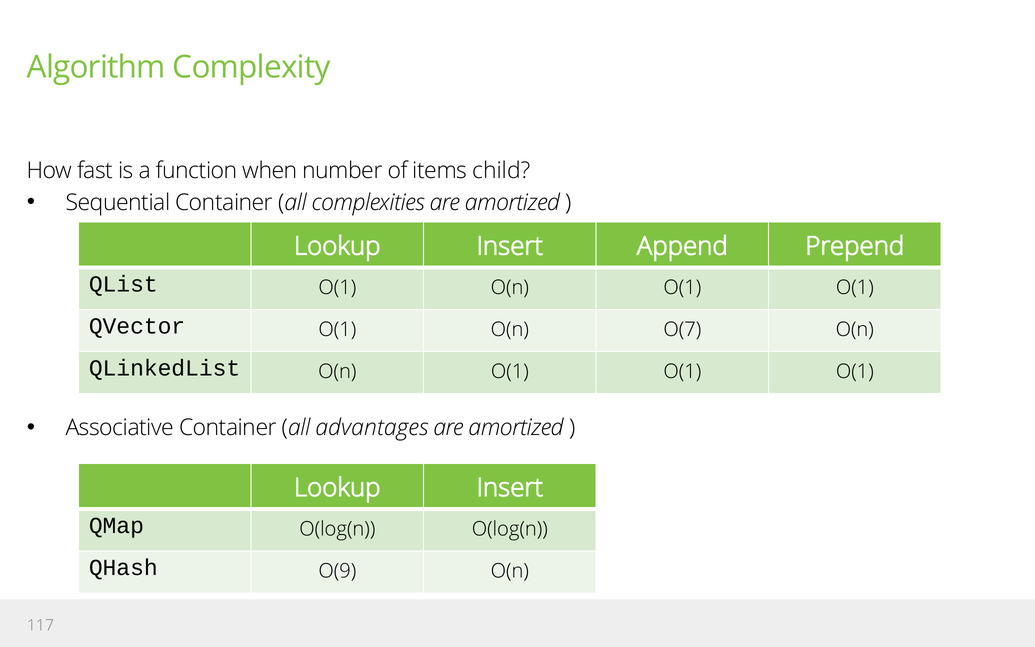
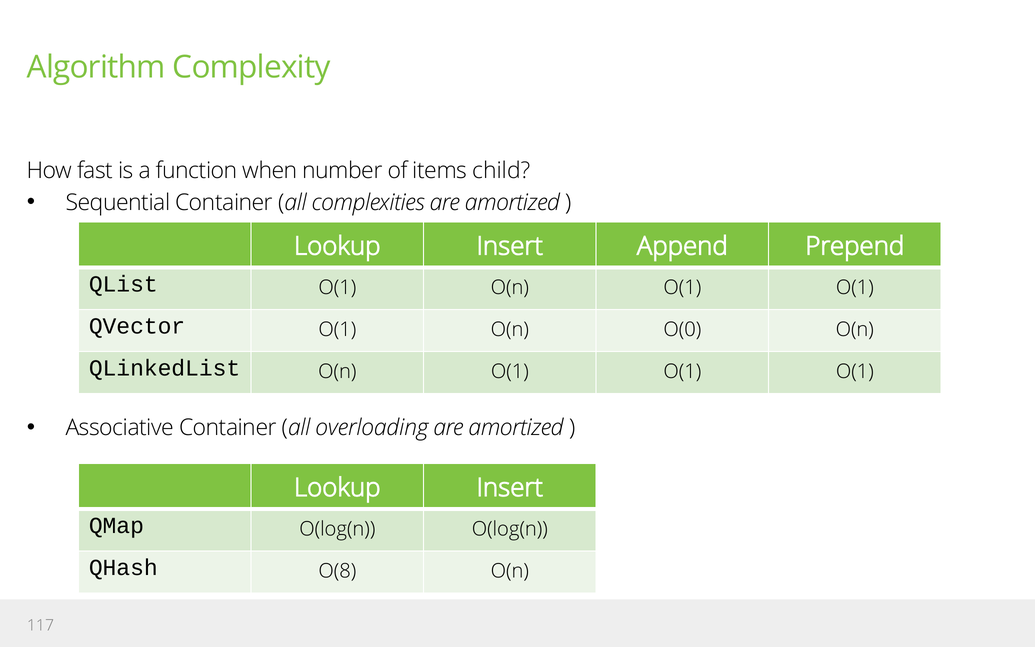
O(7: O(7 -> O(0
advantages: advantages -> overloading
O(9: O(9 -> O(8
